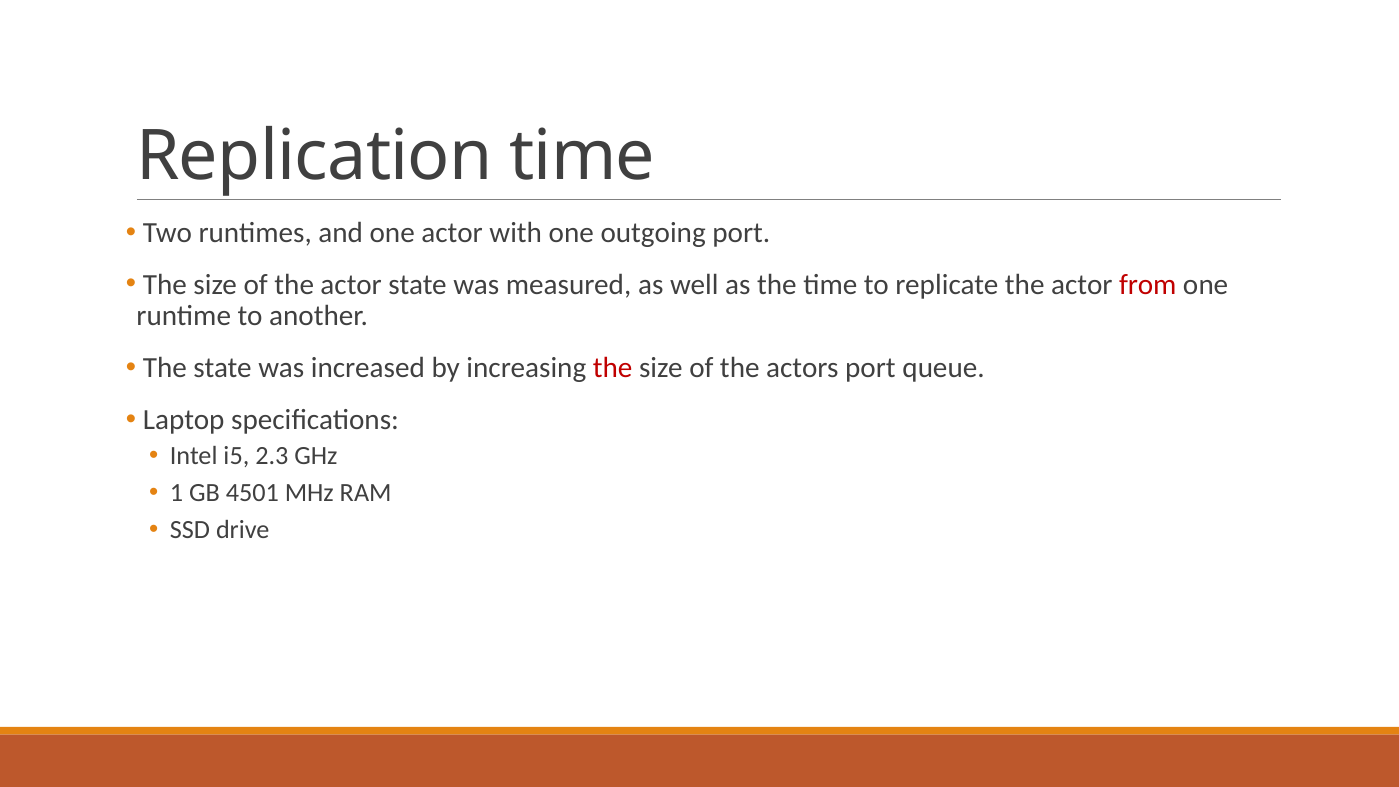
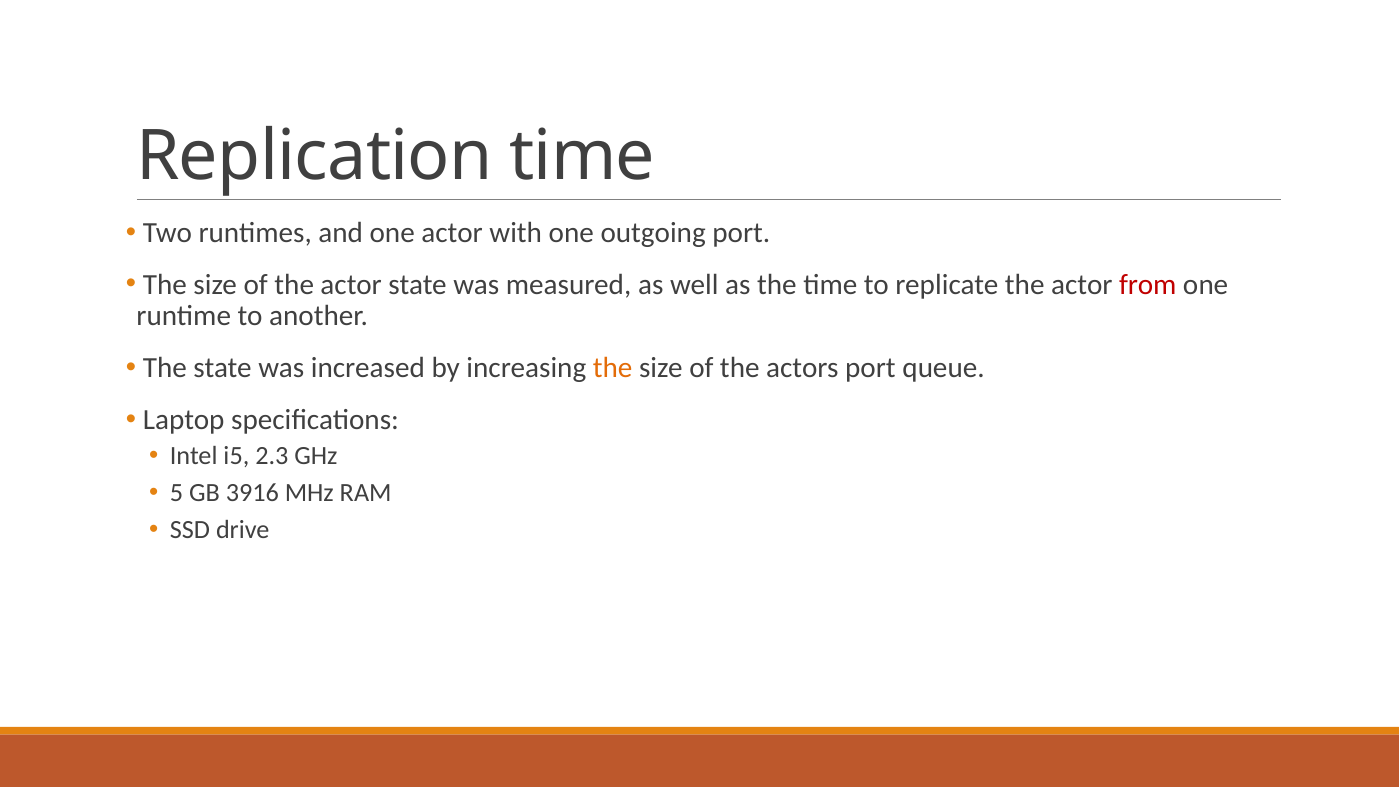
the at (613, 368) colour: red -> orange
1: 1 -> 5
4501: 4501 -> 3916
